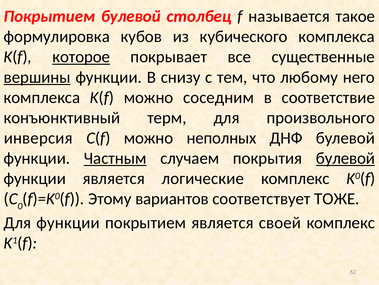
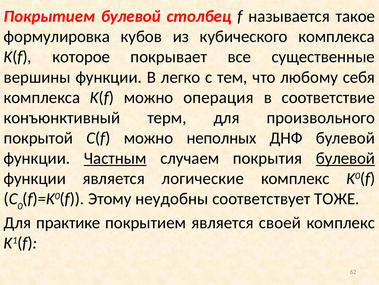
которое underline: present -> none
вершины underline: present -> none
снизу: снизу -> легко
него: него -> себя
соседним: соседним -> операция
инверсия: инверсия -> покрытой
вариантов: вариантов -> неудобны
Для функции: функции -> практике
